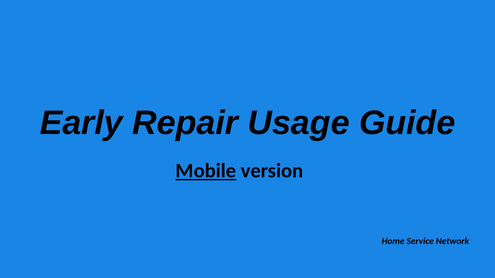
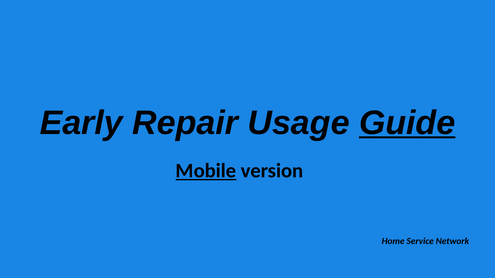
Guide underline: none -> present
